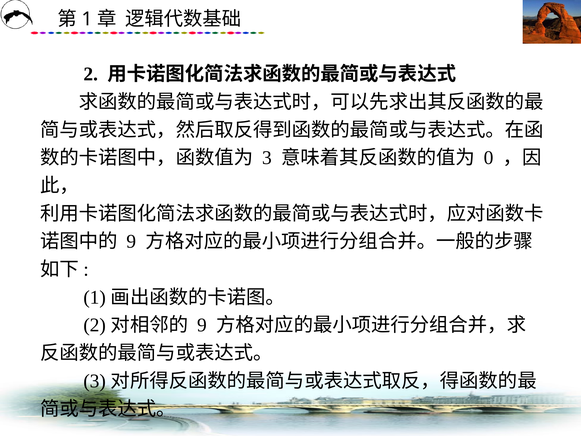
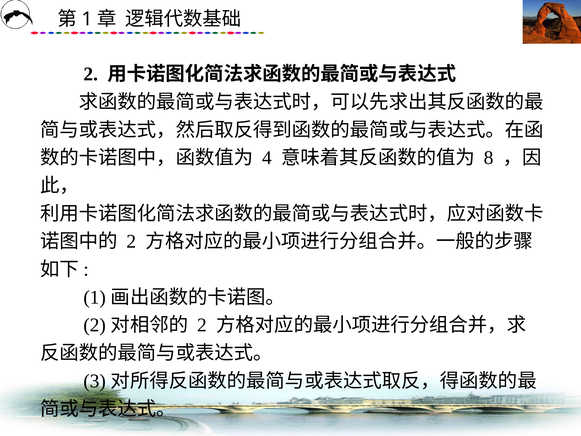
3: 3 -> 4
0: 0 -> 8
9 at (131, 241): 9 -> 2
9 at (202, 325): 9 -> 2
